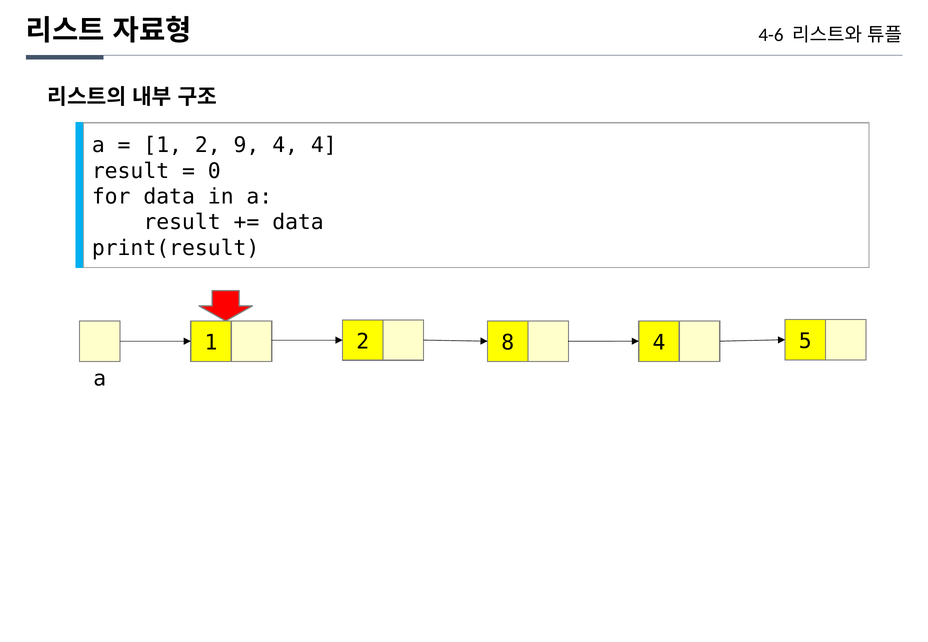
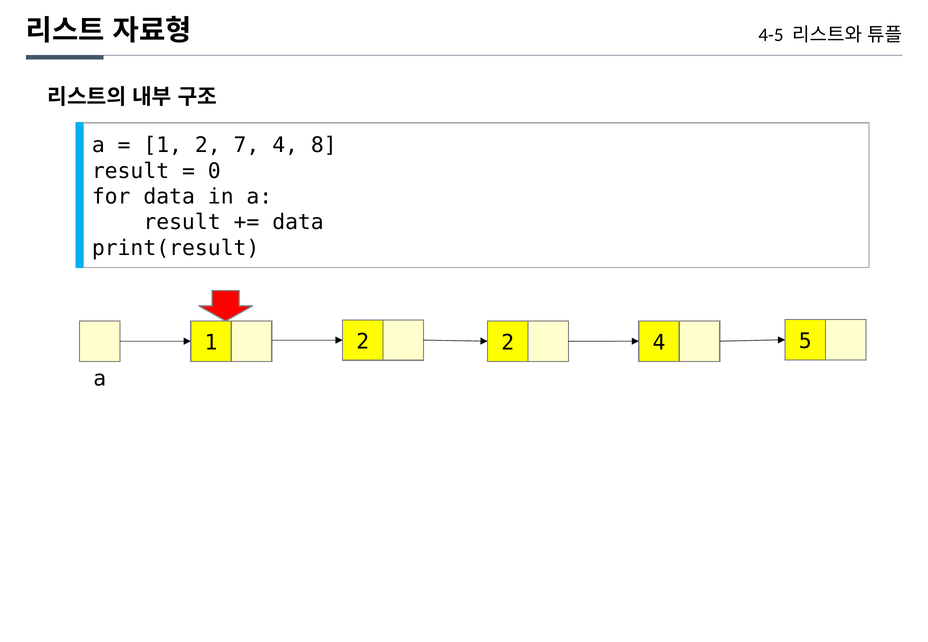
4-6: 4-6 -> 4-5
9: 9 -> 7
4 4: 4 -> 8
2 8: 8 -> 2
